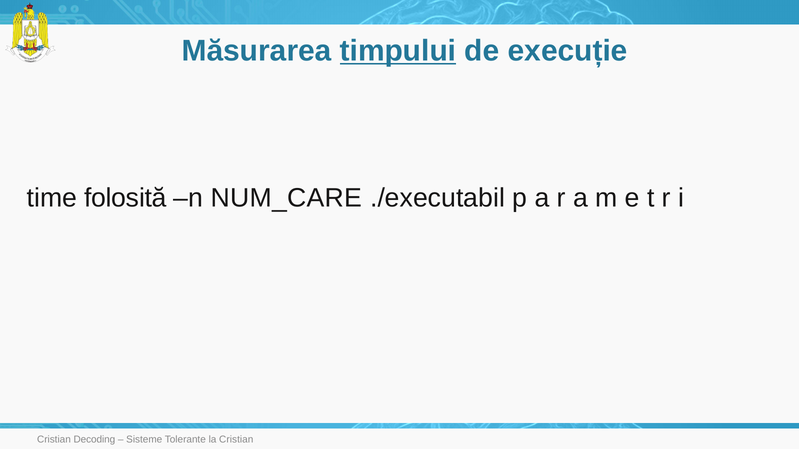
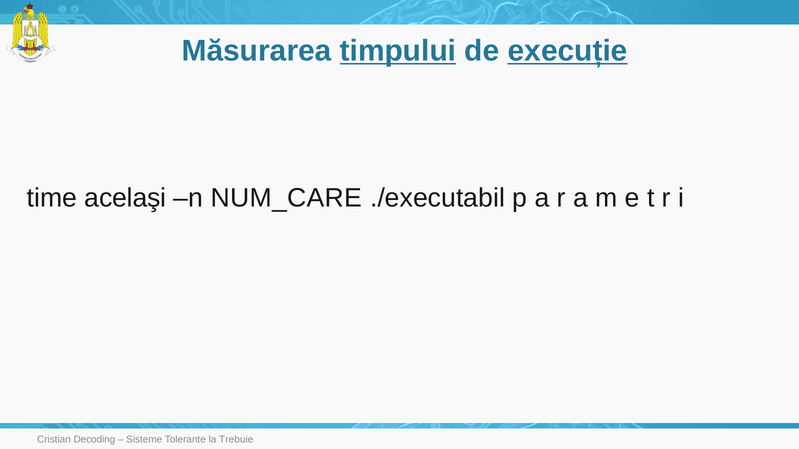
execuție underline: none -> present
folosită: folosită -> acelaşi
la Cristian: Cristian -> Trebuie
